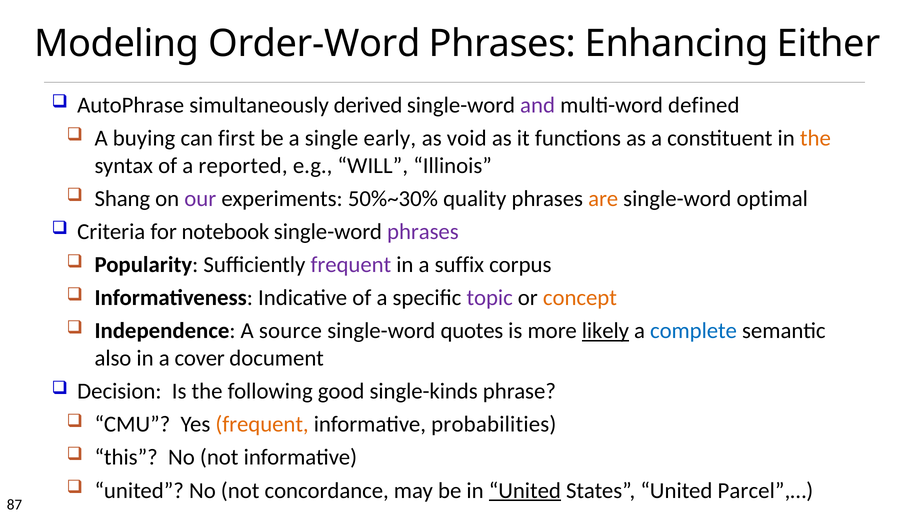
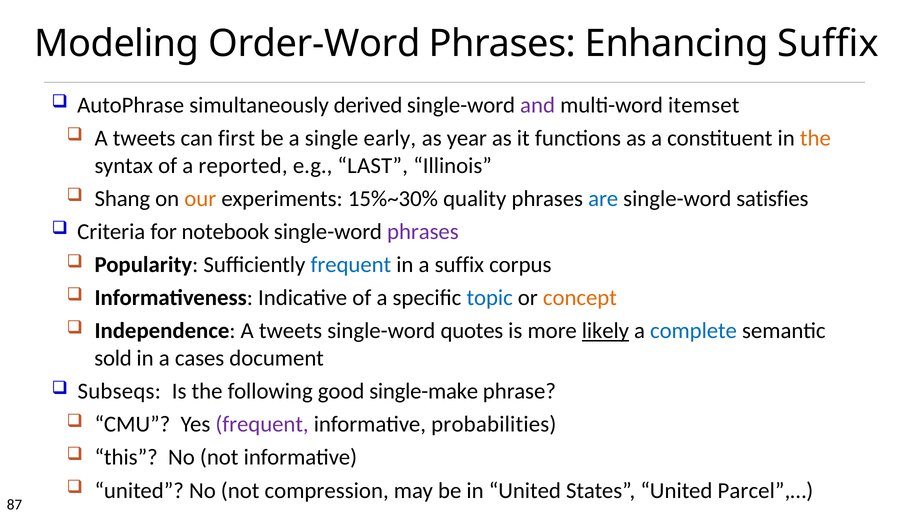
Enhancing Either: Either -> Suffix
defined: defined -> itemset
buying at (144, 138): buying -> tweets
void: void -> year
WILL: WILL -> LAST
our colour: purple -> orange
50%~30%: 50%~30% -> 15%~30%
are colour: orange -> blue
optimal: optimal -> satisfies
frequent at (351, 265) colour: purple -> blue
topic colour: purple -> blue
Independence A source: source -> tweets
also: also -> sold
cover: cover -> cases
Decision: Decision -> Subseqs
single-kinds: single-kinds -> single-make
frequent at (262, 424) colour: orange -> purple
concordance: concordance -> compression
United at (525, 491) underline: present -> none
